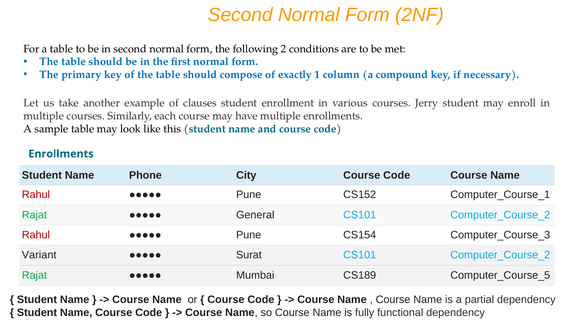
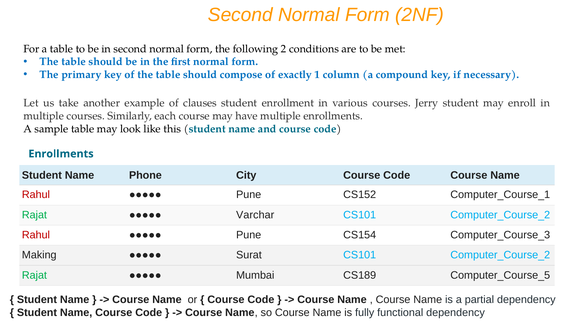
General: General -> Varchar
Variant: Variant -> Making
